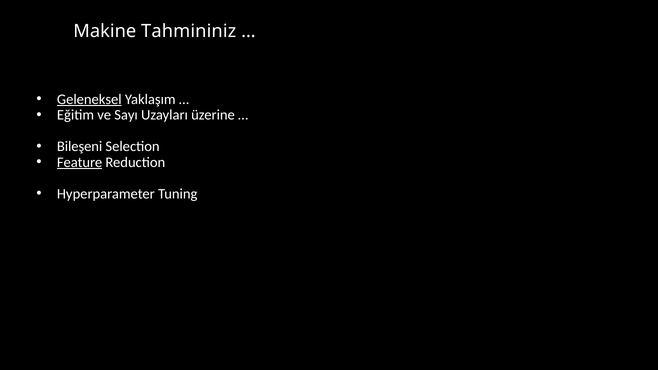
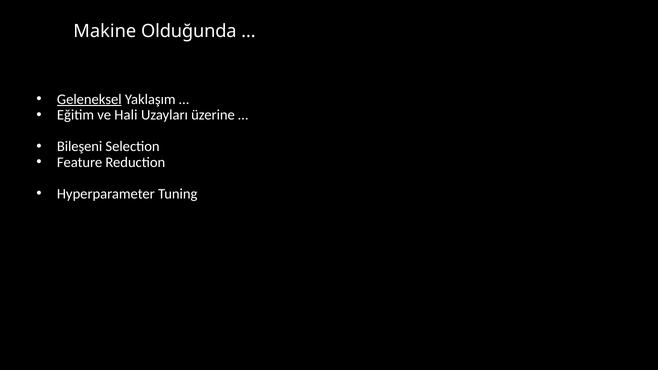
Tahmininiz: Tahmininiz -> Olduğunda
Sayı: Sayı -> Hali
Feature underline: present -> none
